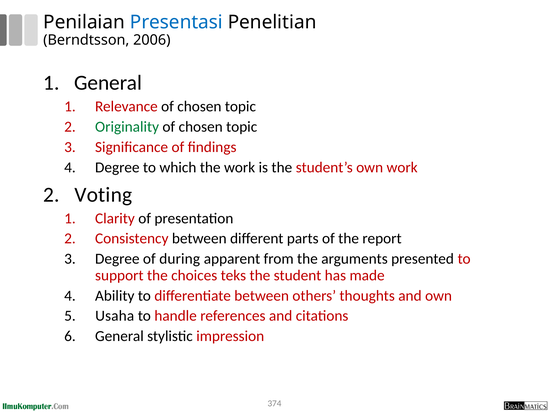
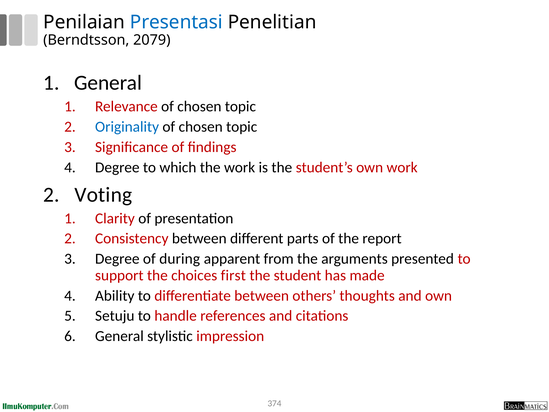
2006: 2006 -> 2079
Originality colour: green -> blue
teks: teks -> first
Usaha: Usaha -> Setuju
